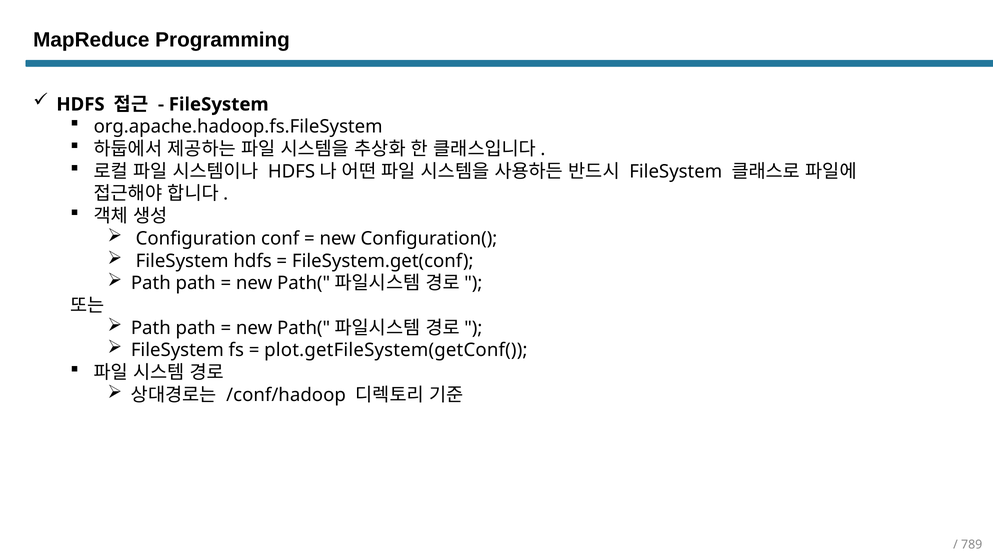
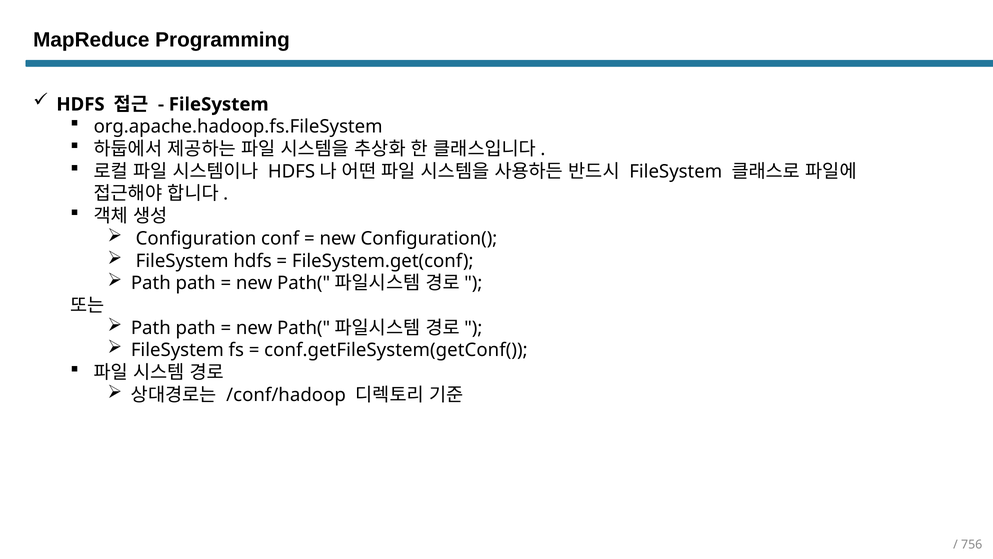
plot.getFileSystem(getConf(: plot.getFileSystem(getConf( -> conf.getFileSystem(getConf(
789: 789 -> 756
